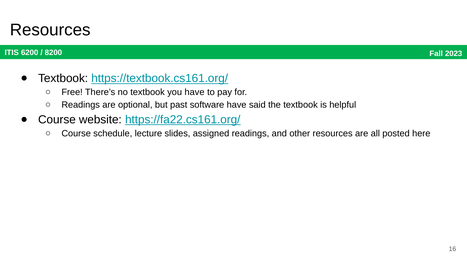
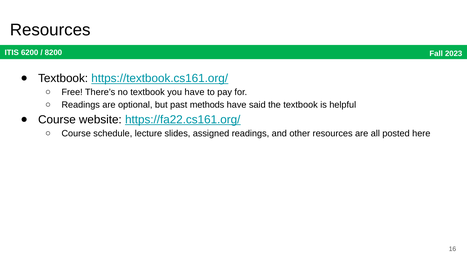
software: software -> methods
